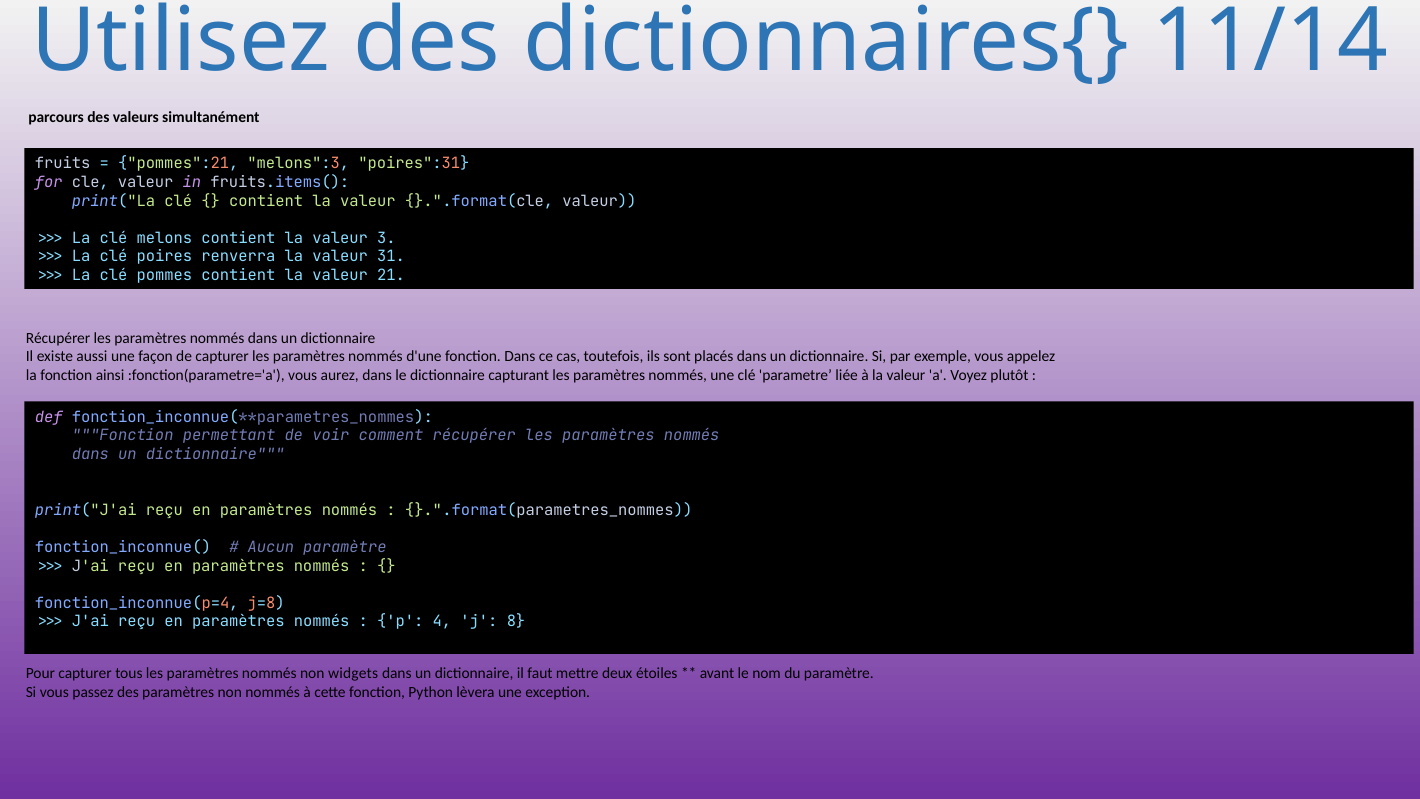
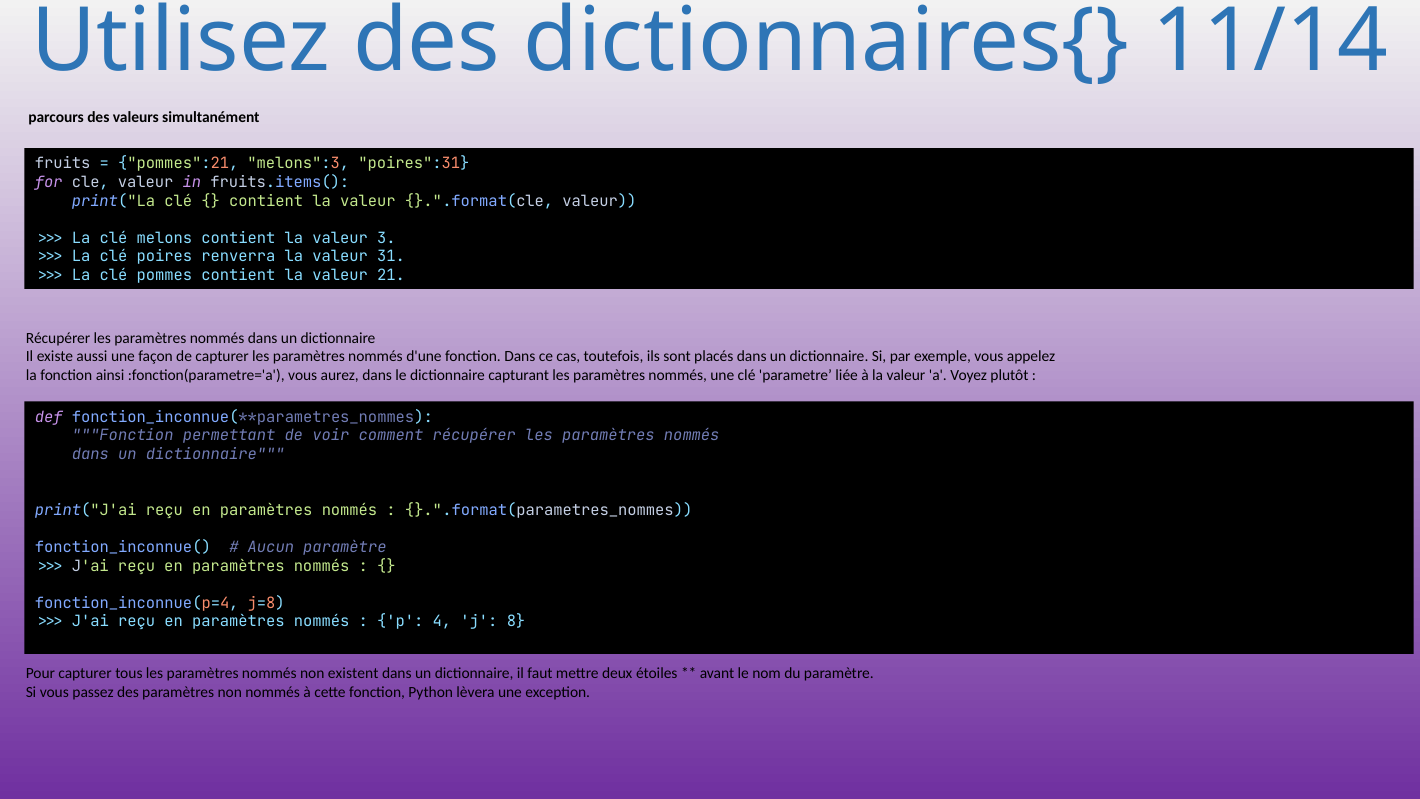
widgets: widgets -> existent
